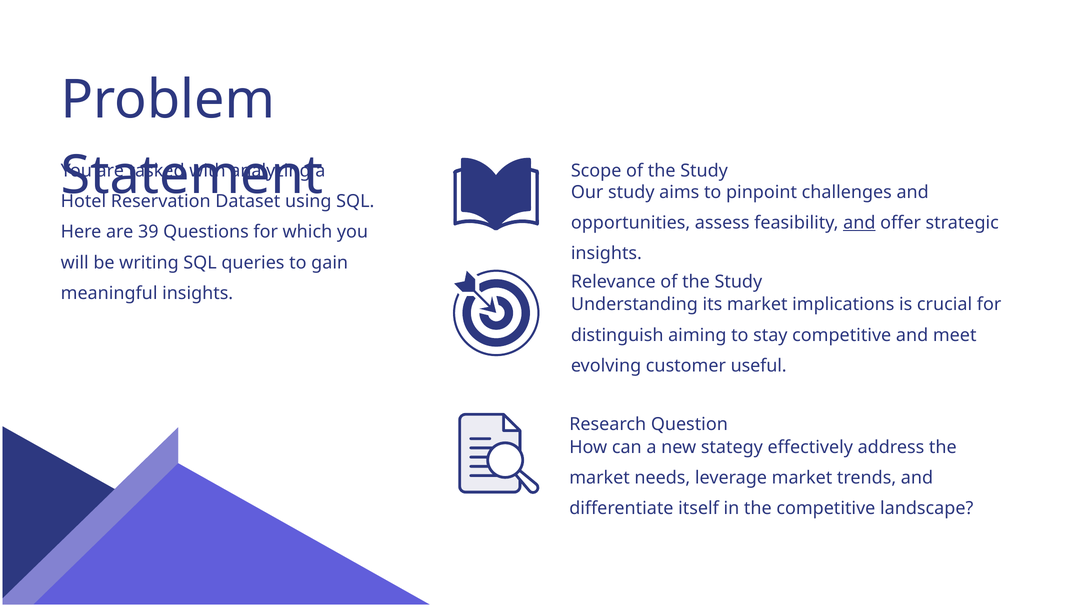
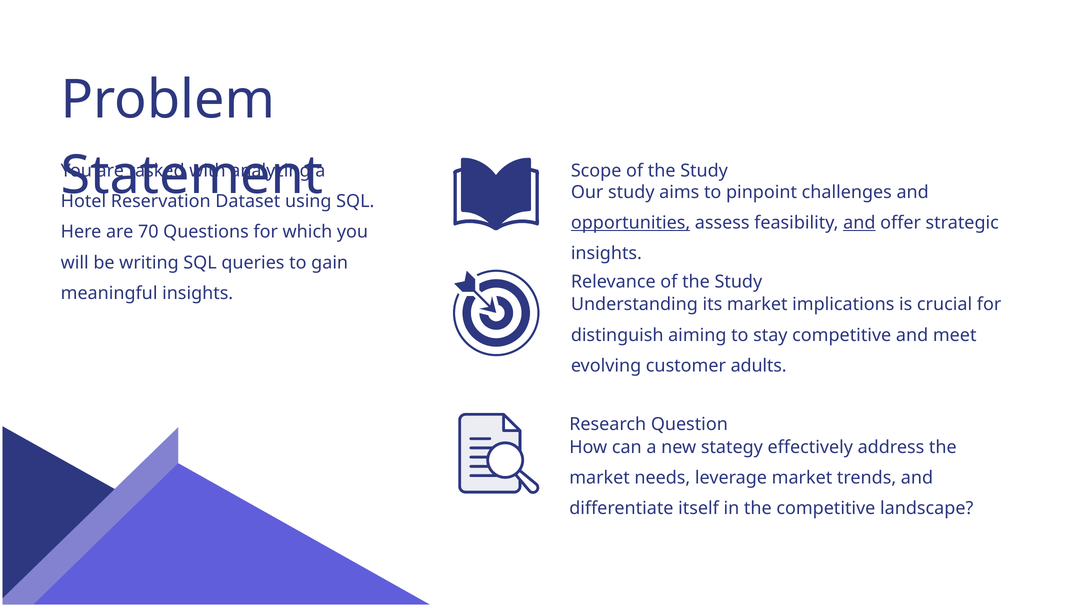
opportunities underline: none -> present
39: 39 -> 70
useful: useful -> adults
